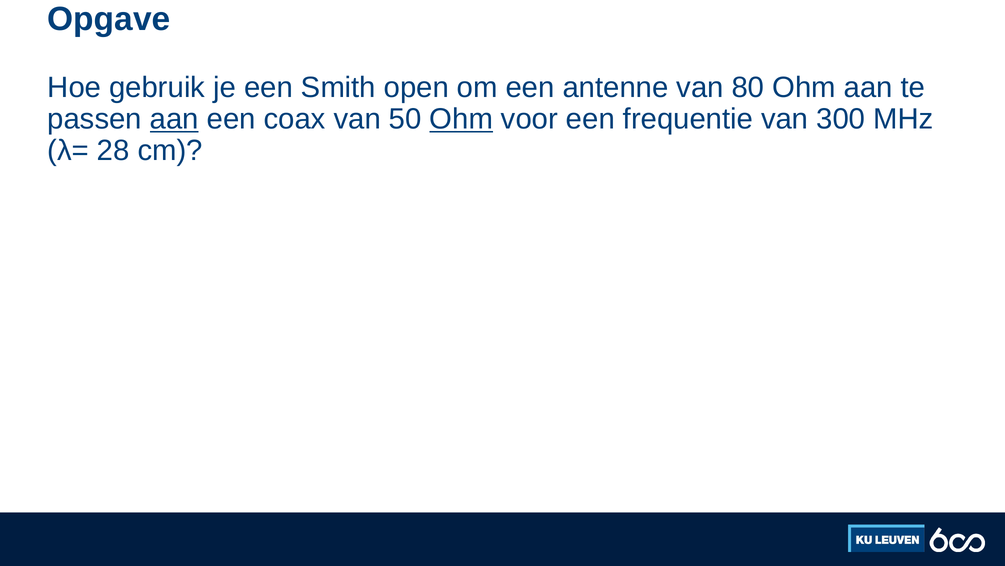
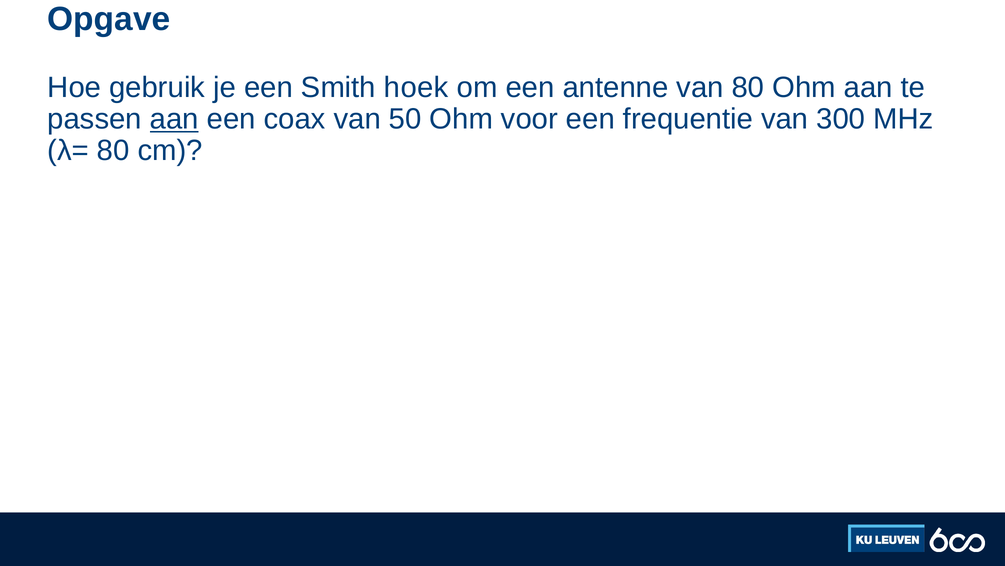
open: open -> hoek
Ohm at (461, 119) underline: present -> none
λ= 28: 28 -> 80
